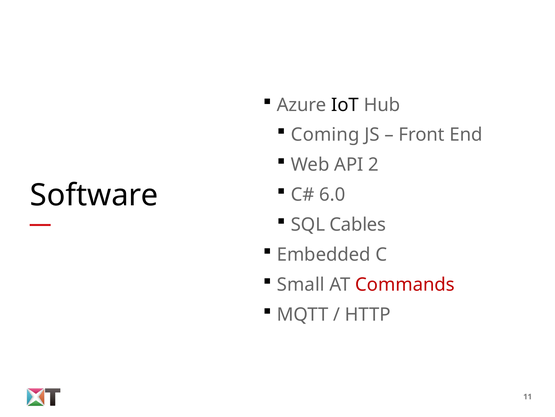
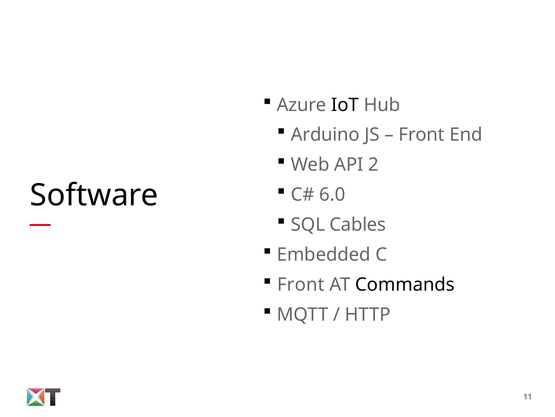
Coming: Coming -> Arduino
Small at (301, 284): Small -> Front
Commands colour: red -> black
